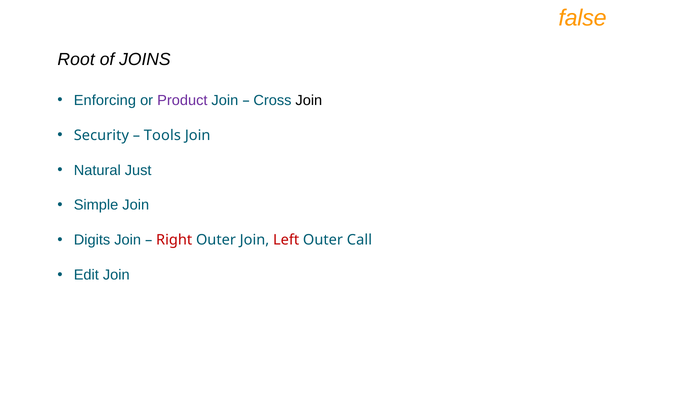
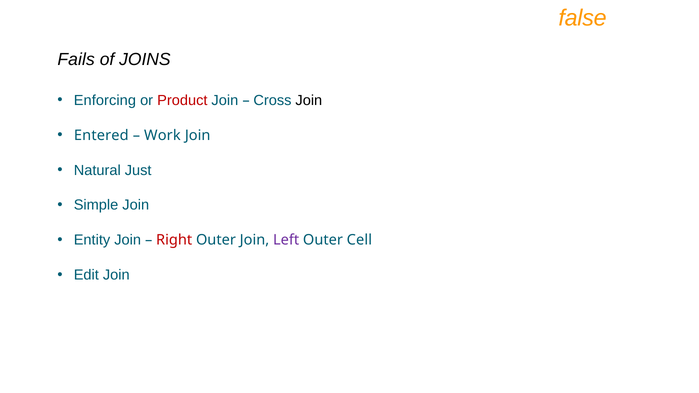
Root: Root -> Fails
Product colour: purple -> red
Security: Security -> Entered
Tools: Tools -> Work
Digits: Digits -> Entity
Left colour: red -> purple
Call: Call -> Cell
